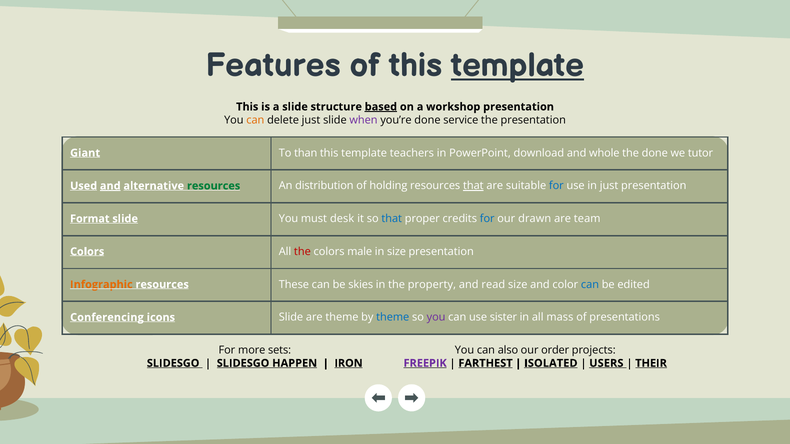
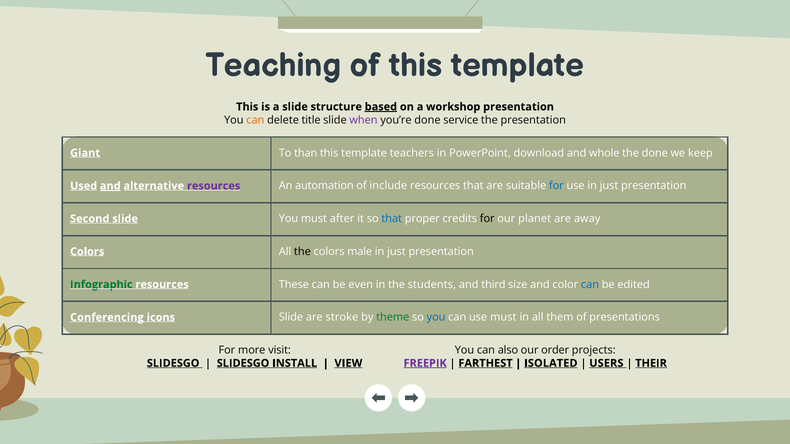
Features: Features -> Teaching
template at (518, 65) underline: present -> none
delete just: just -> title
tutor: tutor -> keep
resources at (214, 186) colour: green -> purple
distribution: distribution -> automation
holding: holding -> include
that at (473, 186) underline: present -> none
Format: Format -> Second
desk: desk -> after
for at (487, 219) colour: blue -> black
drawn: drawn -> planet
team: team -> away
the at (302, 252) colour: red -> black
size at (396, 252): size -> just
Infographic colour: orange -> green
skies: skies -> even
property: property -> students
read: read -> third
are theme: theme -> stroke
theme at (393, 318) colour: blue -> green
you at (436, 318) colour: purple -> blue
use sister: sister -> must
mass: mass -> them
sets: sets -> visit
HAPPEN: HAPPEN -> INSTALL
IRON: IRON -> VIEW
